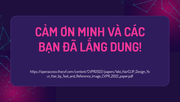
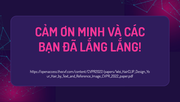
LẮNG DUNG: DUNG -> LẮNG
